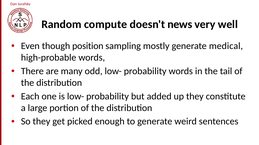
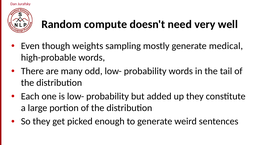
news: news -> need
position: position -> weights
